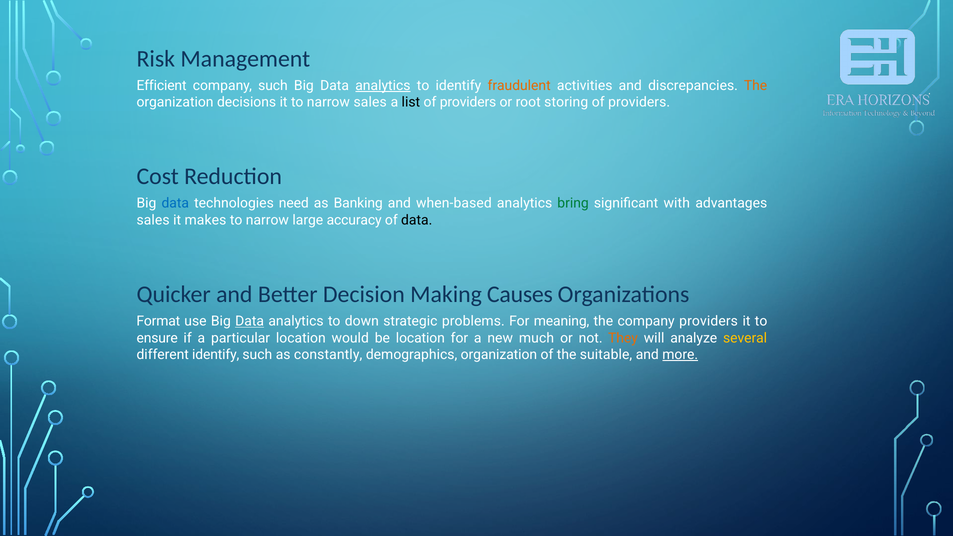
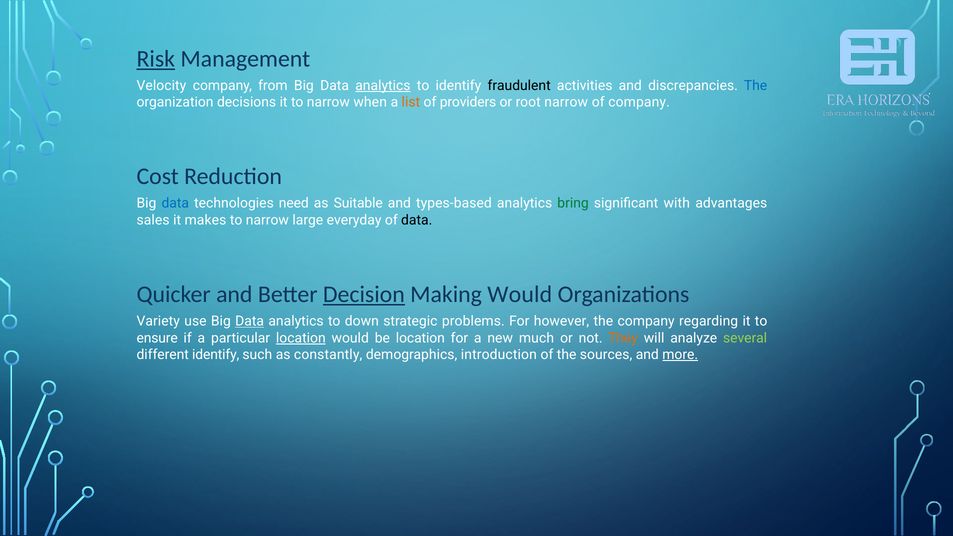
Risk underline: none -> present
Efficient: Efficient -> Velocity
company such: such -> from
fraudulent colour: orange -> black
The at (756, 86) colour: orange -> blue
narrow sales: sales -> when
list colour: black -> orange
root storing: storing -> narrow
providers at (639, 102): providers -> company
Banking: Banking -> Suitable
when-based: when-based -> types-based
accuracy: accuracy -> everyday
Decision underline: none -> present
Making Causes: Causes -> Would
Format: Format -> Variety
meaning: meaning -> however
company providers: providers -> regarding
location at (301, 338) underline: none -> present
several colour: yellow -> light green
demographics organization: organization -> introduction
suitable: suitable -> sources
